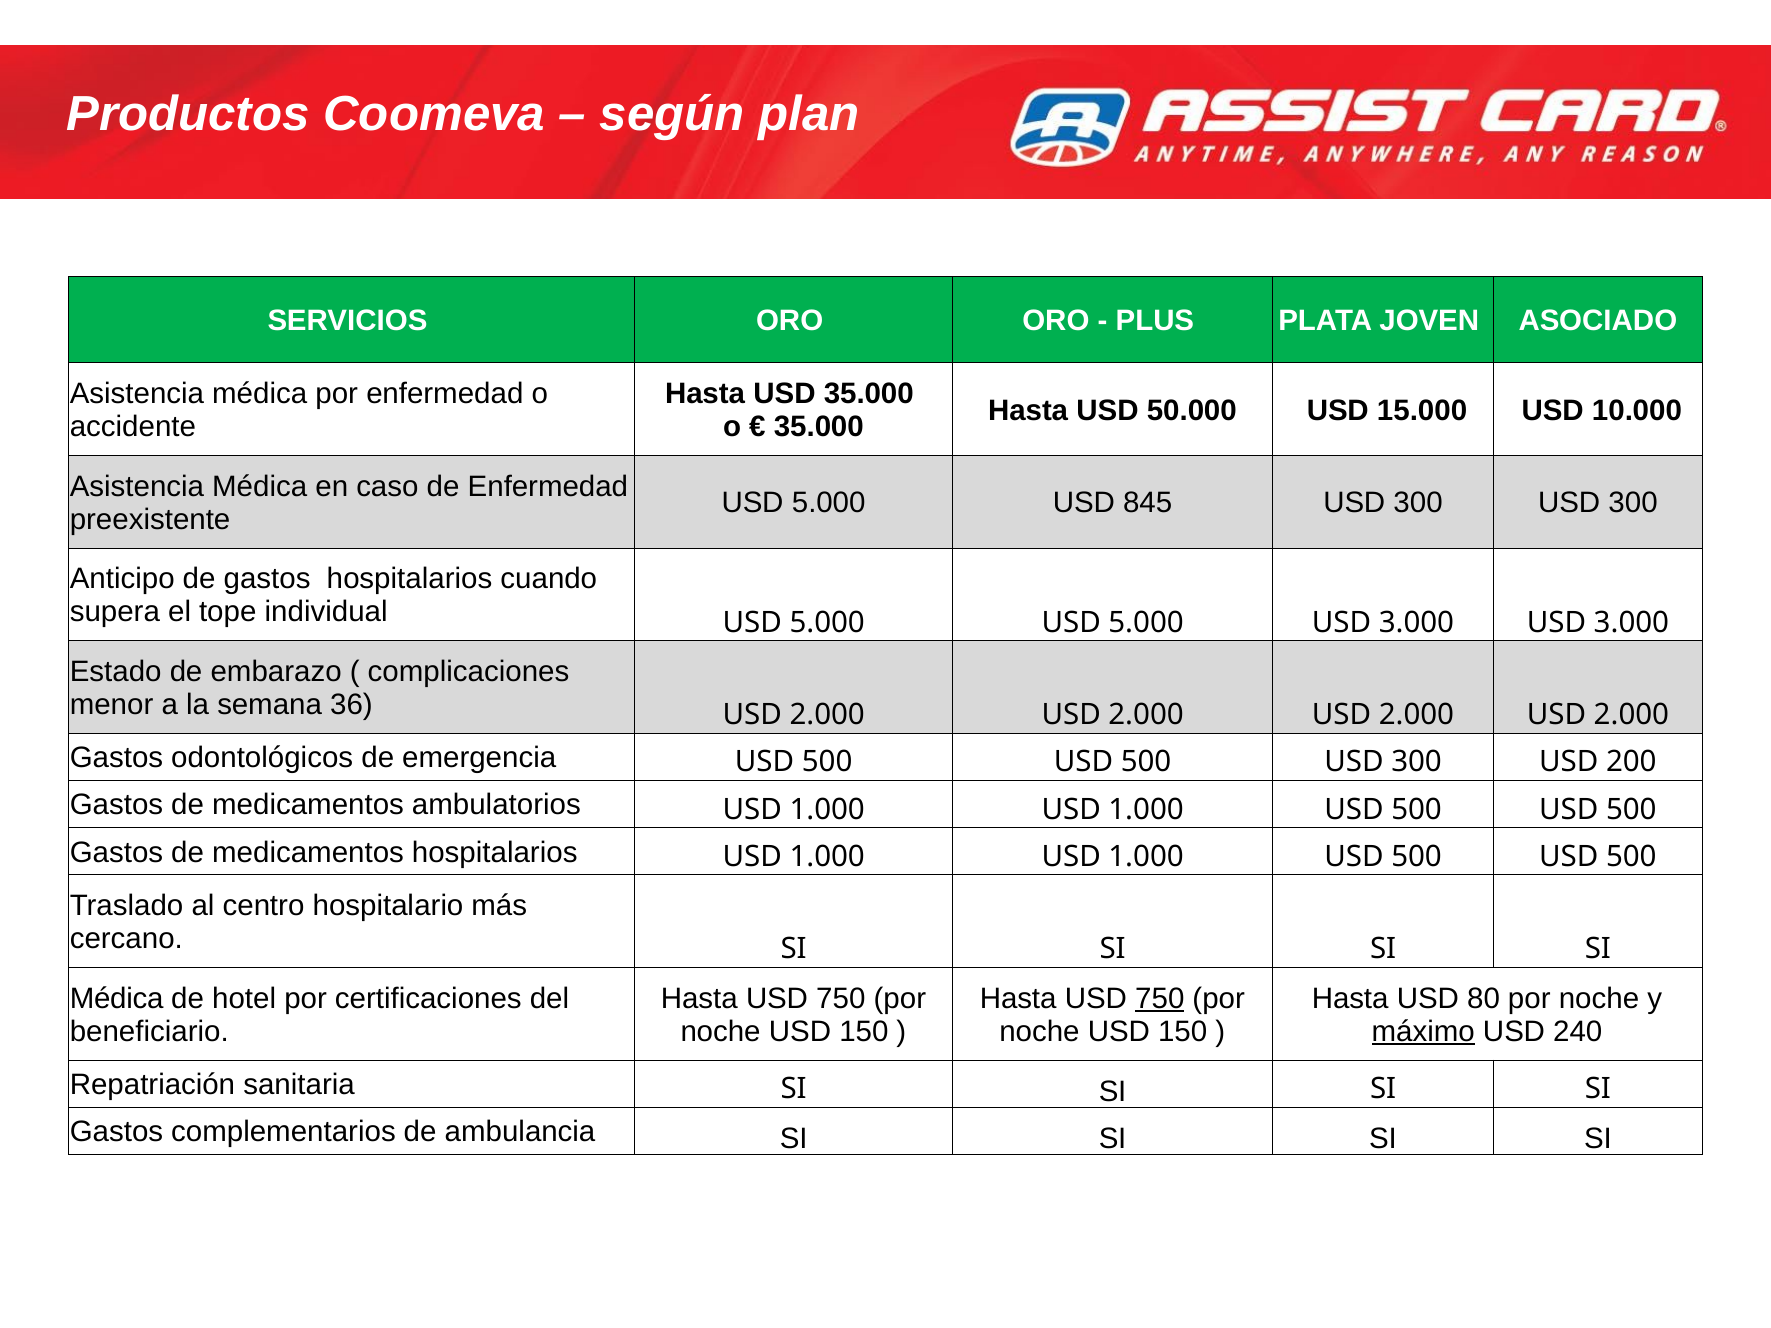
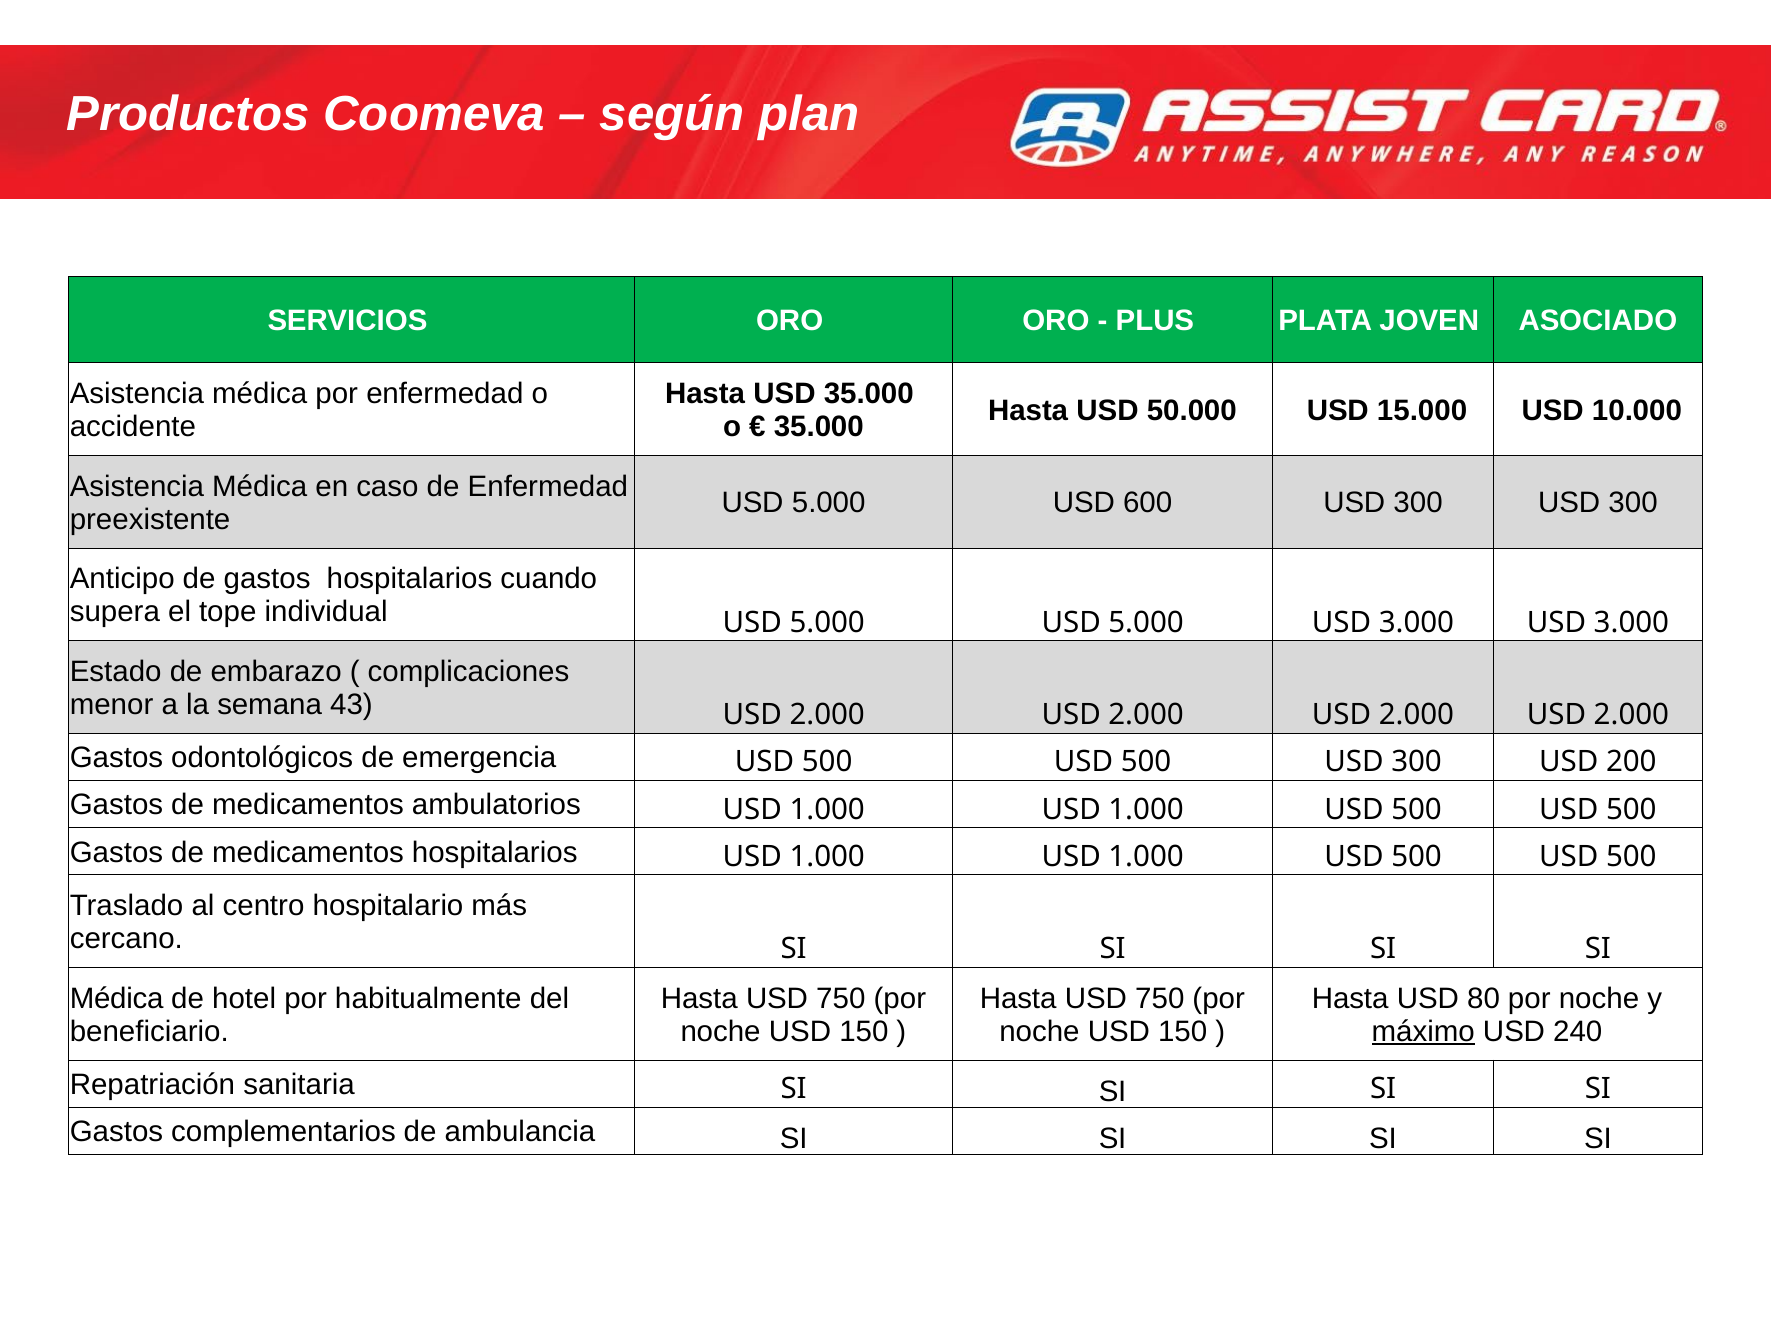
845: 845 -> 600
36: 36 -> 43
certificaciones: certificaciones -> habitualmente
750 at (1160, 999) underline: present -> none
